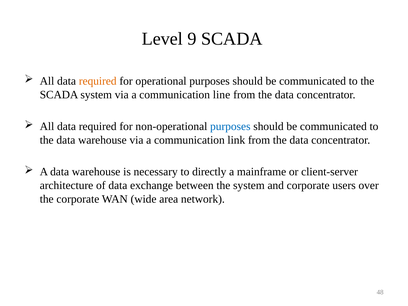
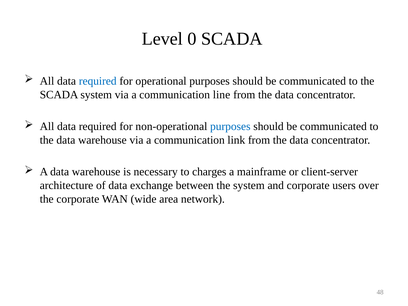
9: 9 -> 0
required at (98, 81) colour: orange -> blue
directly: directly -> charges
